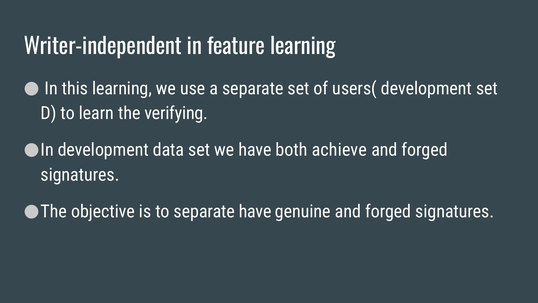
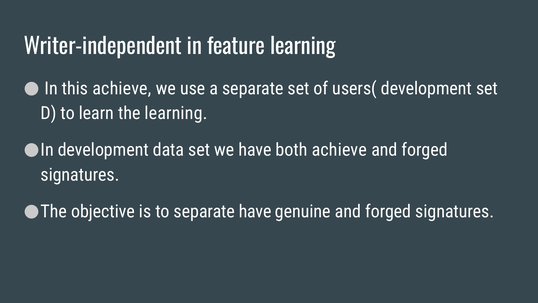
this learning: learning -> achieve
the verifying: verifying -> learning
